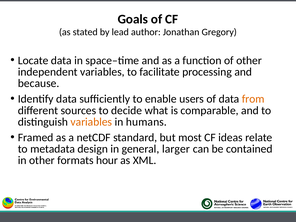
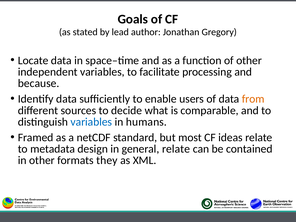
variables at (91, 122) colour: orange -> blue
general larger: larger -> relate
hour: hour -> they
